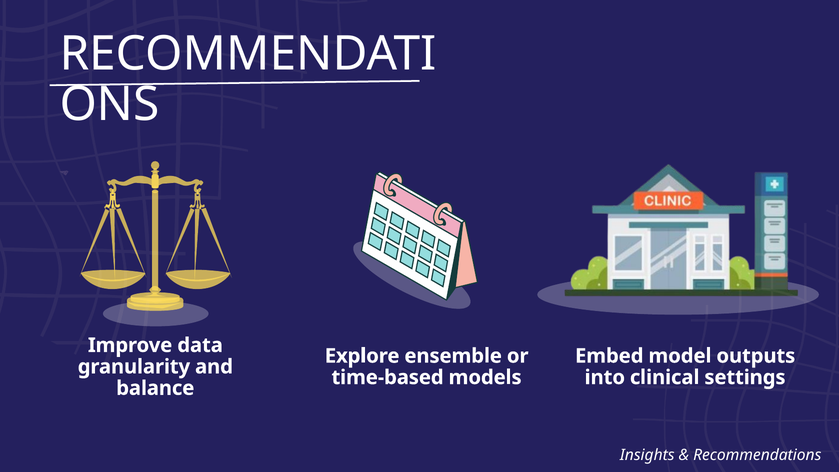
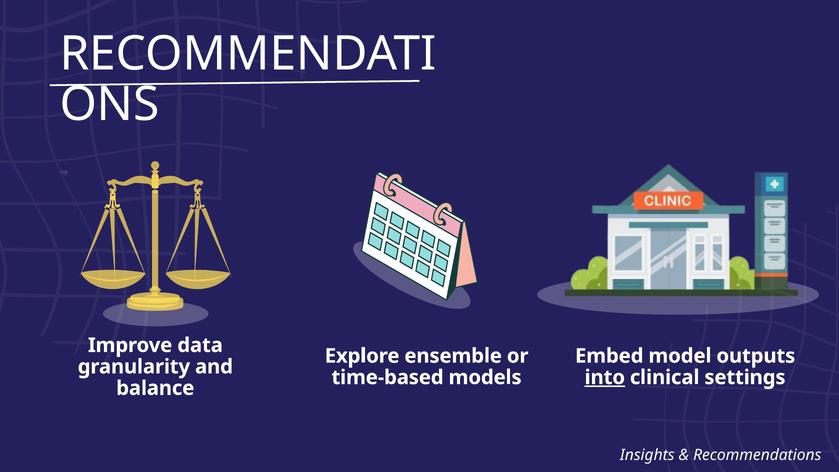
into underline: none -> present
